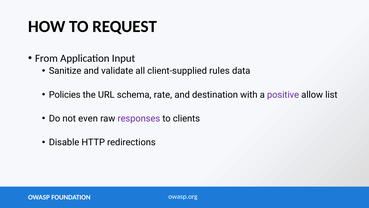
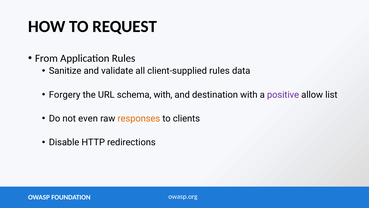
Application Input: Input -> Rules
Policies: Policies -> Forgery
schema rate: rate -> with
responses colour: purple -> orange
